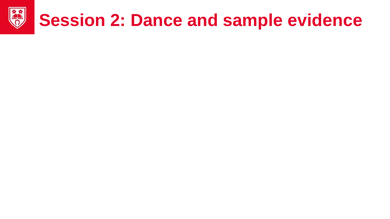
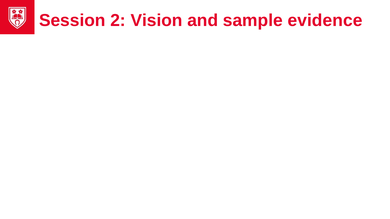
Dance: Dance -> Vision
